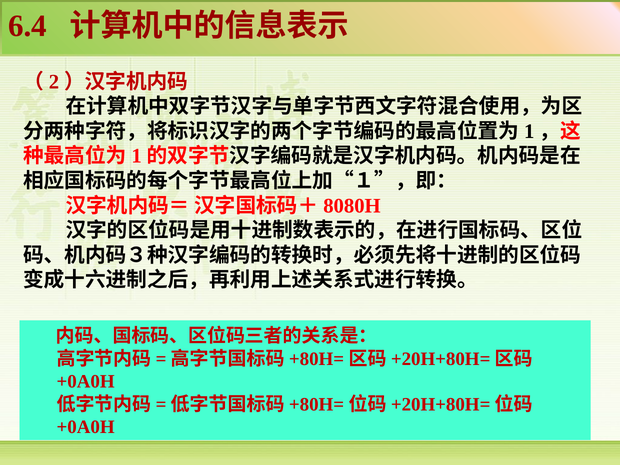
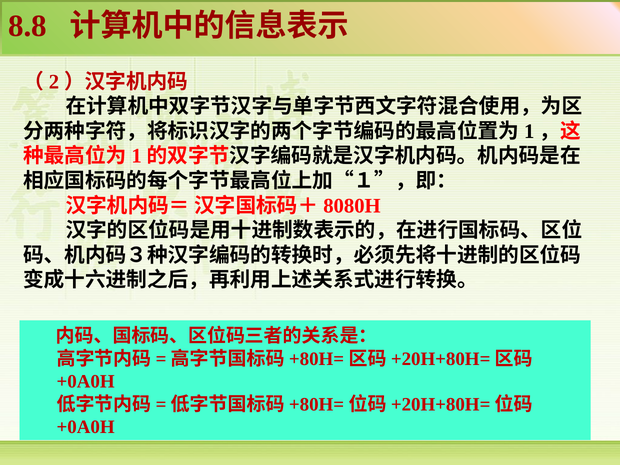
6.4: 6.4 -> 8.8
